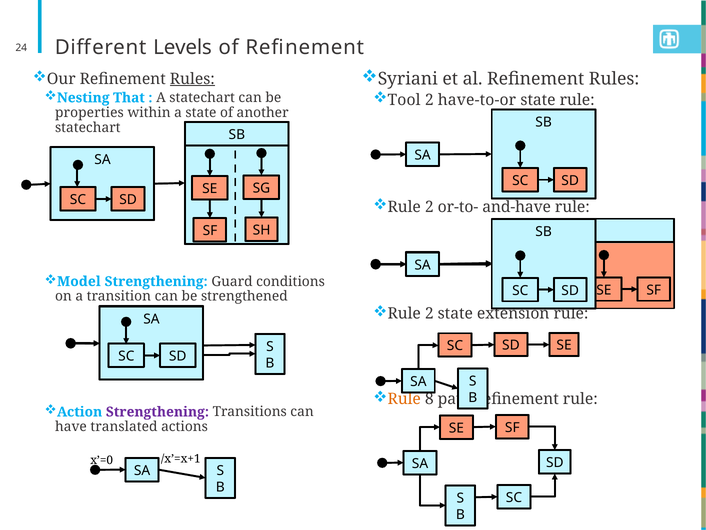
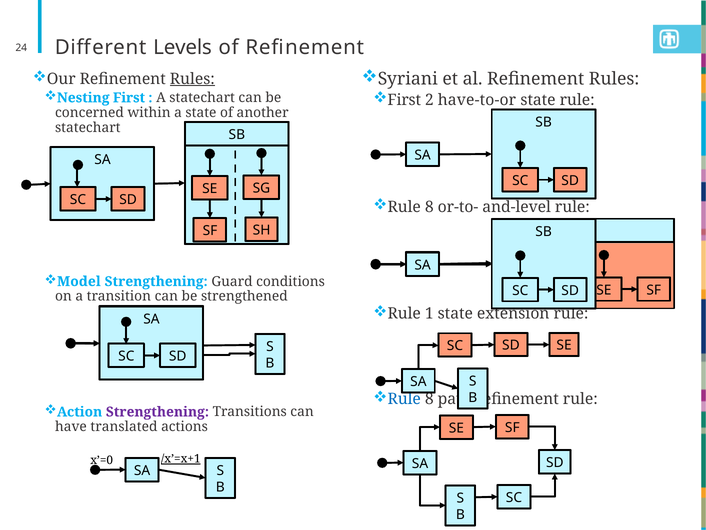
Nesting That: That -> First
Tool at (404, 100): Tool -> First
properties: properties -> concerned
2 at (429, 207): 2 -> 8
and-have: and-have -> and-level
2 at (429, 313): 2 -> 1
Rule at (404, 399) colour: orange -> blue
/x’=x+1 underline: none -> present
